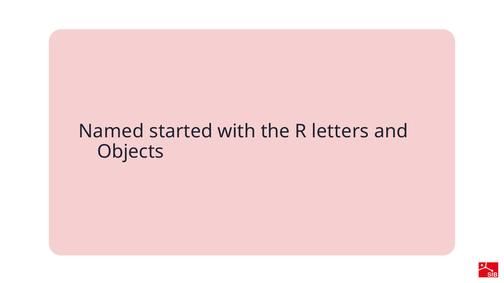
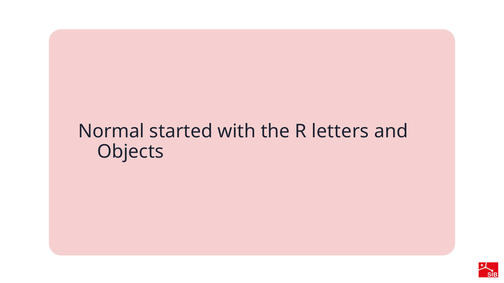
Named: Named -> Normal
